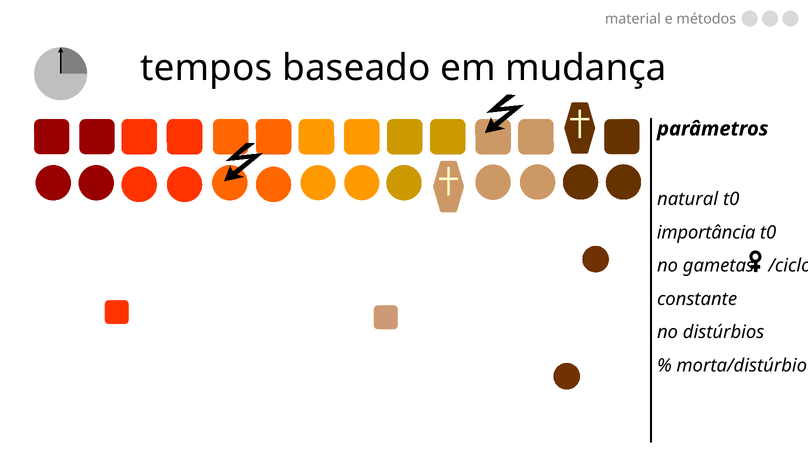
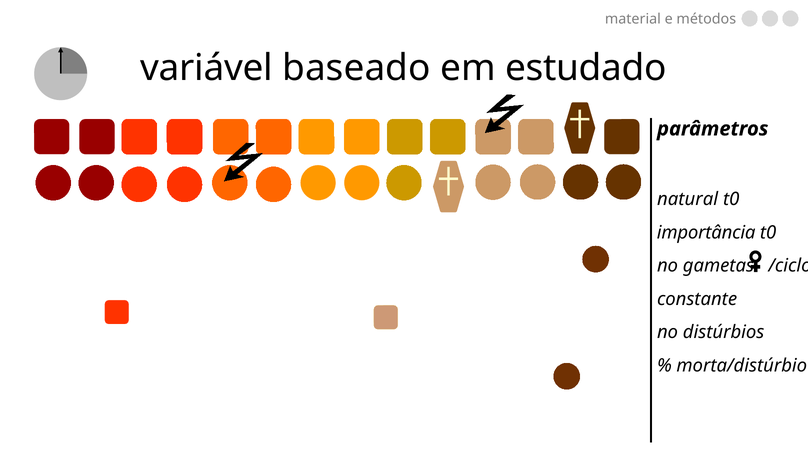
tempos: tempos -> variável
mudança: mudança -> estudado
